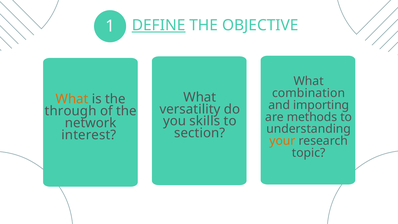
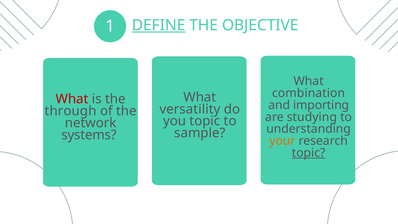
What at (72, 99) colour: orange -> red
methods: methods -> studying
you skills: skills -> topic
section: section -> sample
interest: interest -> systems
topic at (309, 153) underline: none -> present
